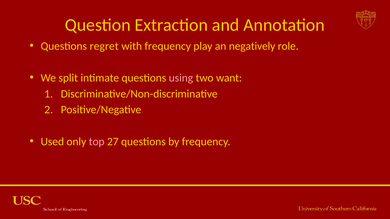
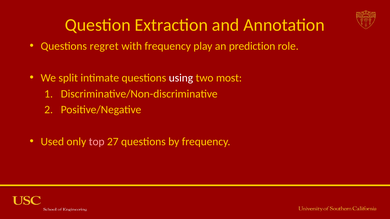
negatively: negatively -> prediction
using colour: pink -> white
want: want -> most
